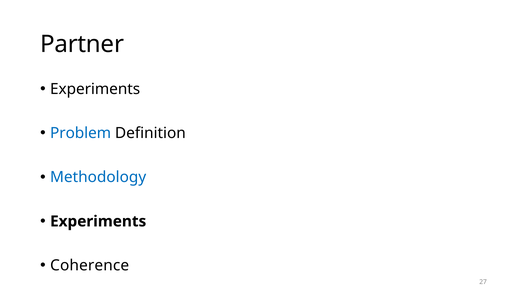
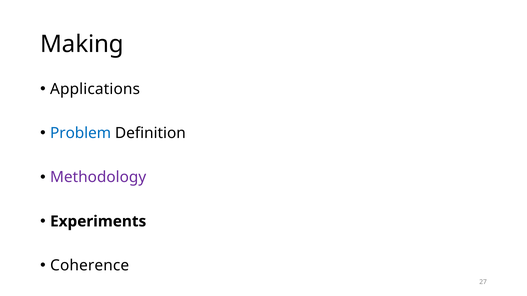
Partner: Partner -> Making
Experiments at (95, 89): Experiments -> Applications
Methodology colour: blue -> purple
